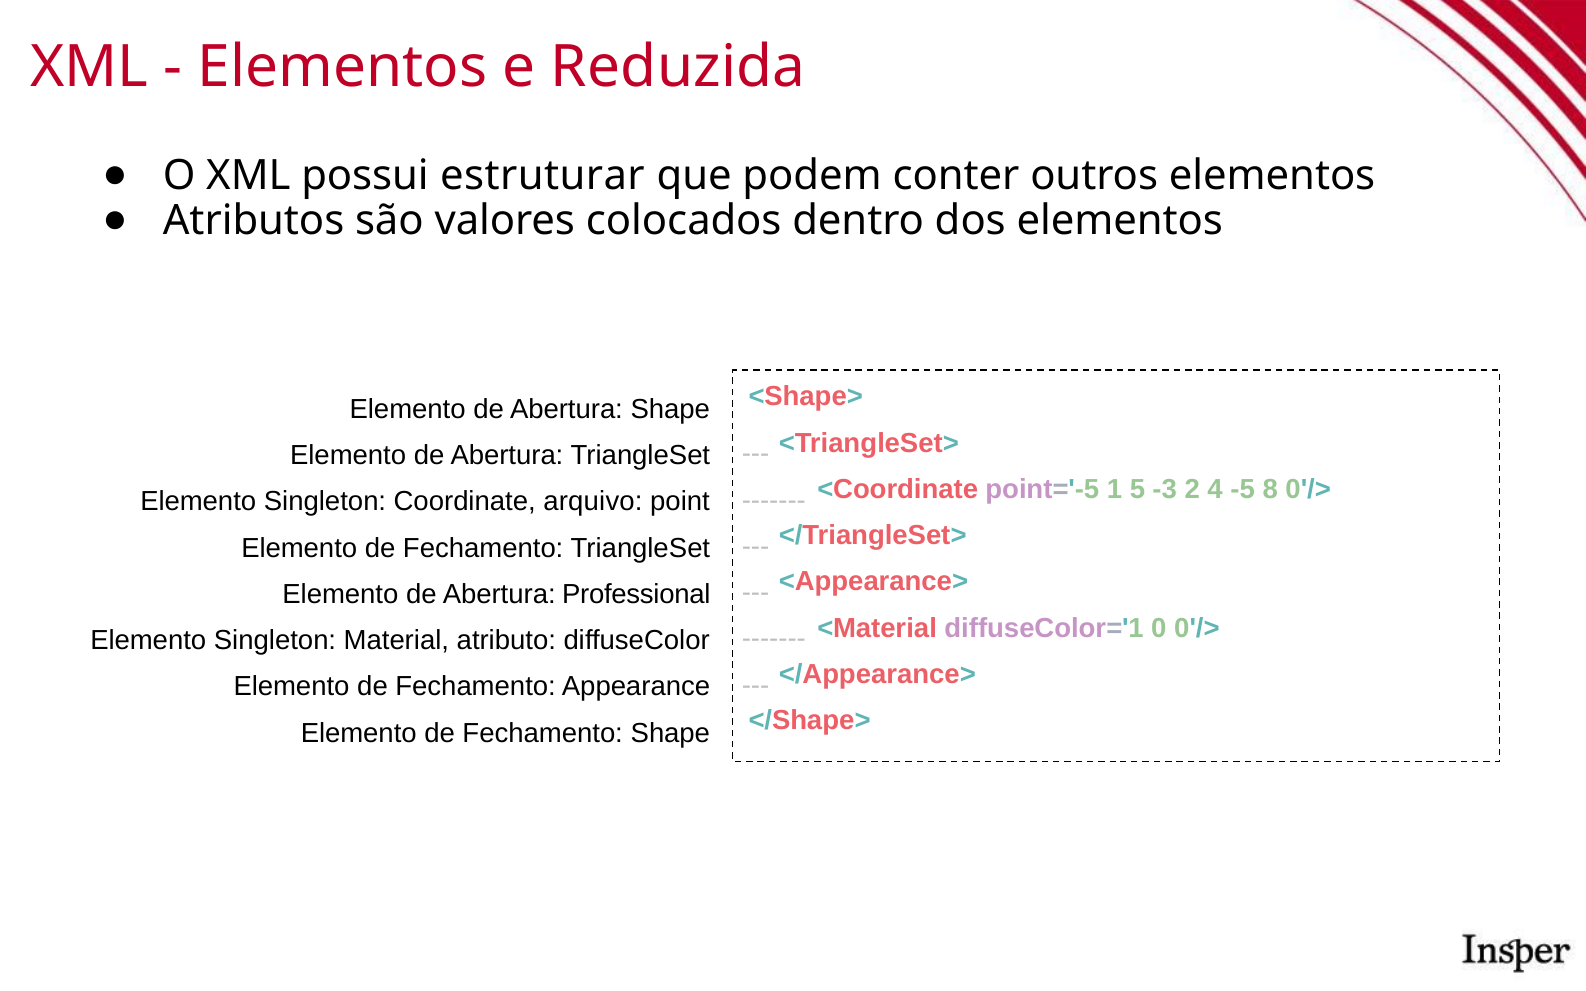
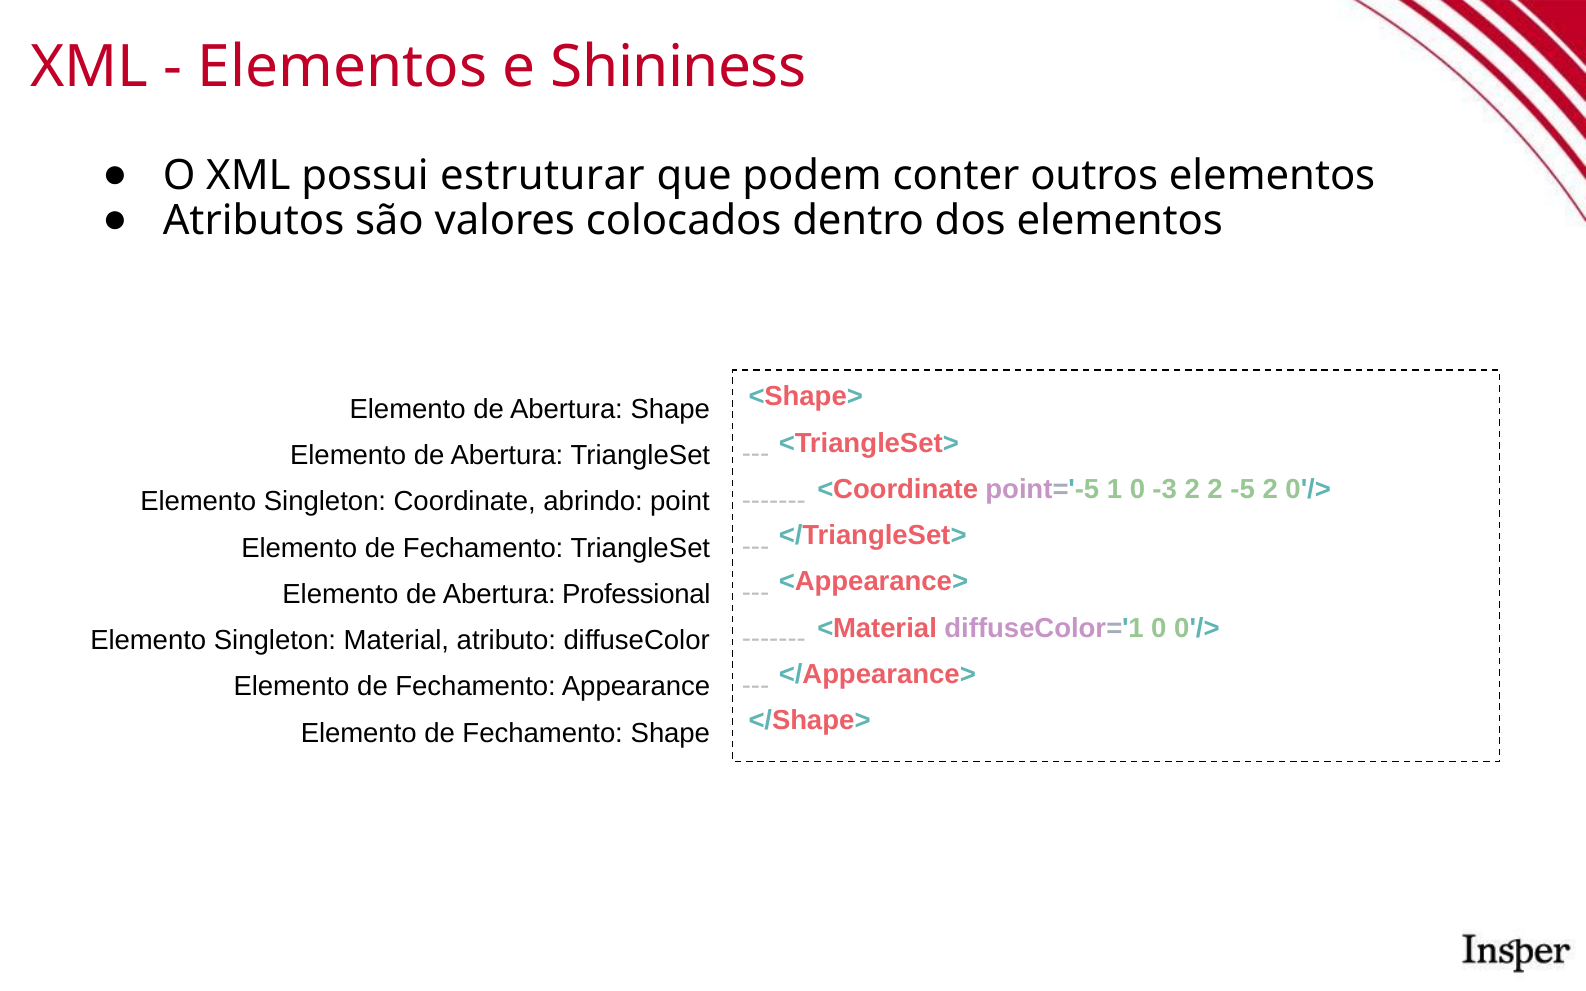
Reduzida: Reduzida -> Shininess
1 5: 5 -> 0
2 4: 4 -> 2
-5 8: 8 -> 2
arquivo: arquivo -> abrindo
